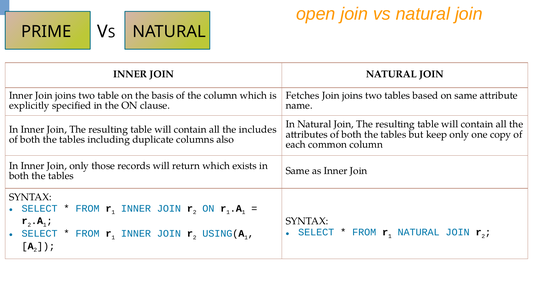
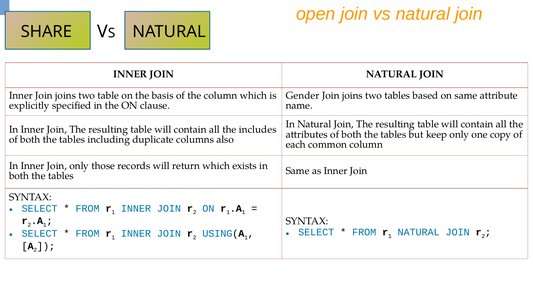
PRIME: PRIME -> SHARE
Fetches: Fetches -> Gender
